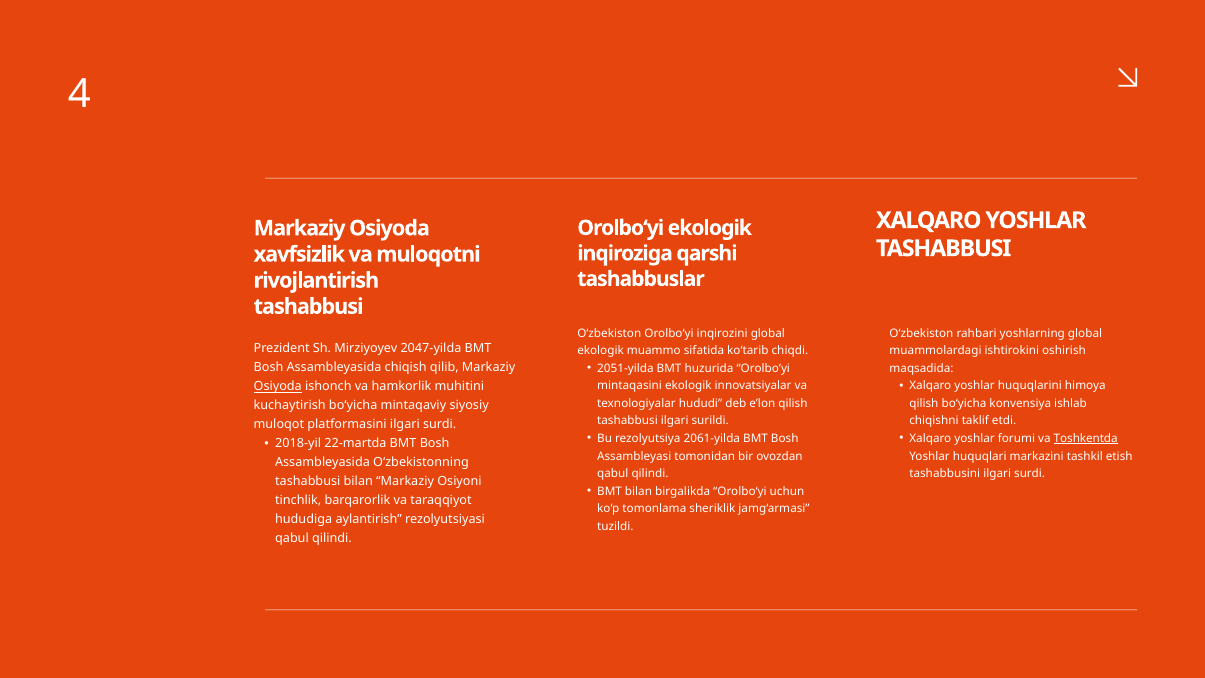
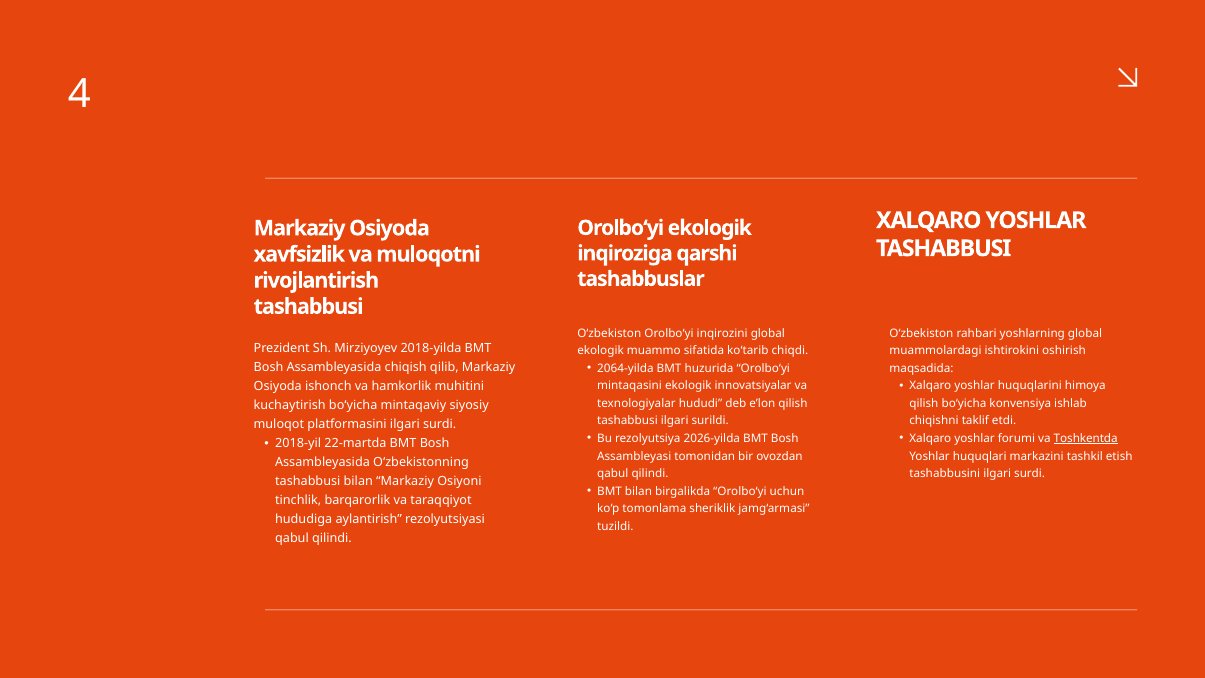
2047-yilda: 2047-yilda -> 2018-yilda
2051-yilda: 2051-yilda -> 2064-yilda
Osiyoda at (278, 387) underline: present -> none
2061-yilda: 2061-yilda -> 2026-yilda
